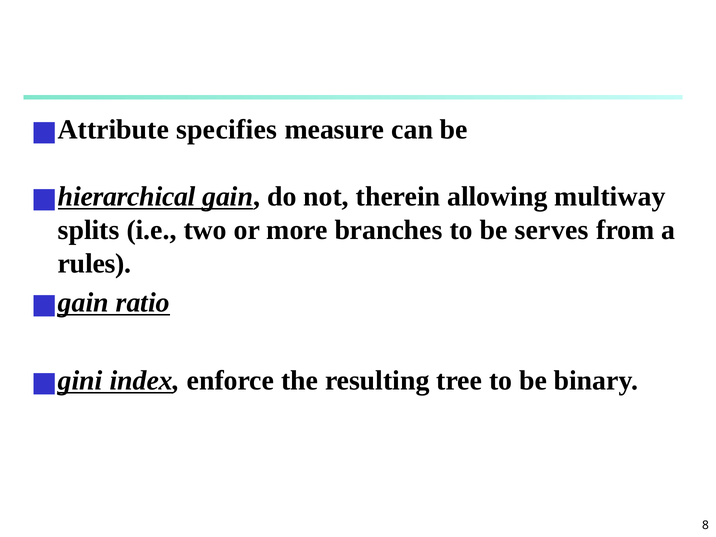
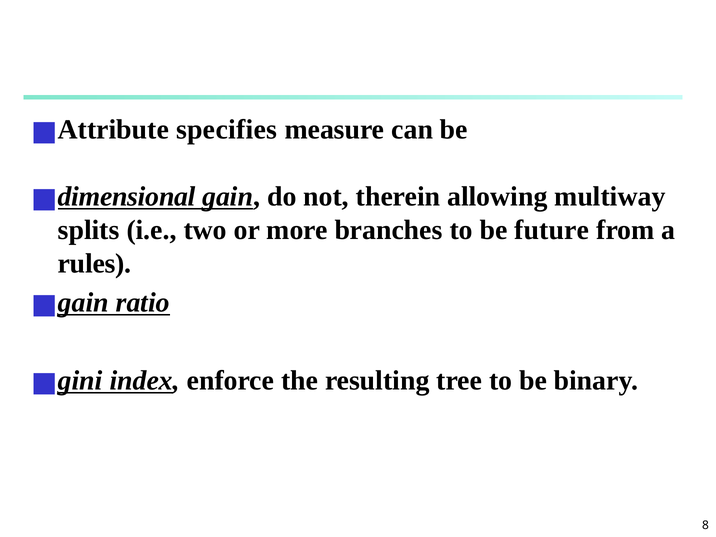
hierarchical: hierarchical -> dimensional
serves: serves -> future
